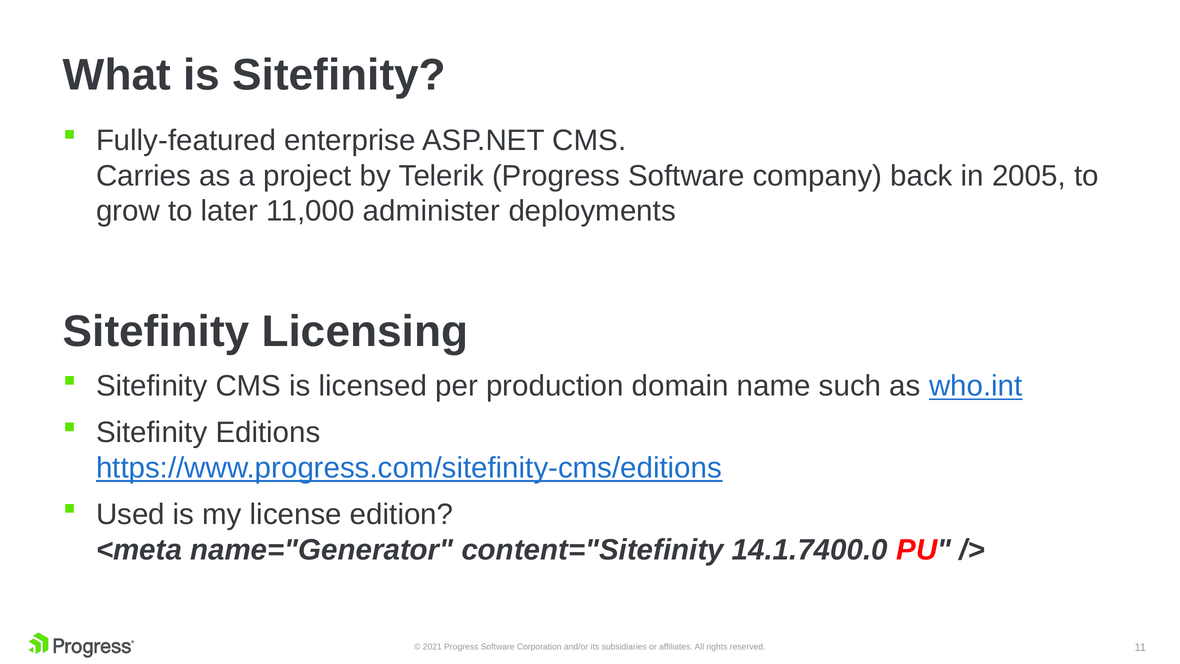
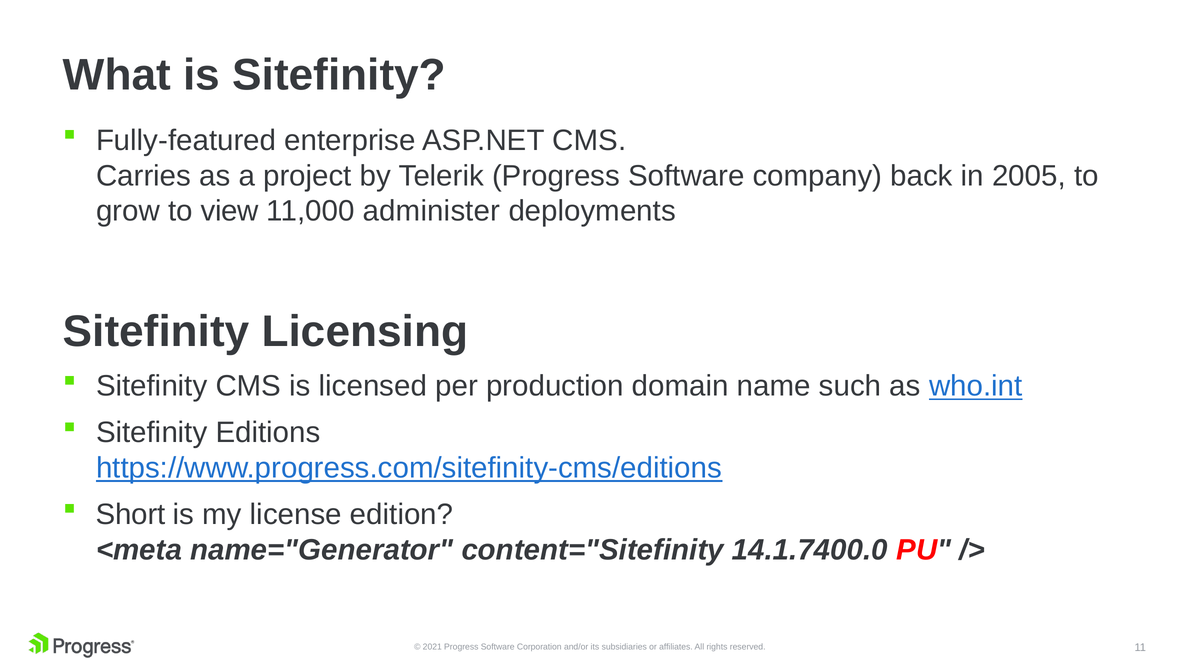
later: later -> view
Used: Used -> Short
